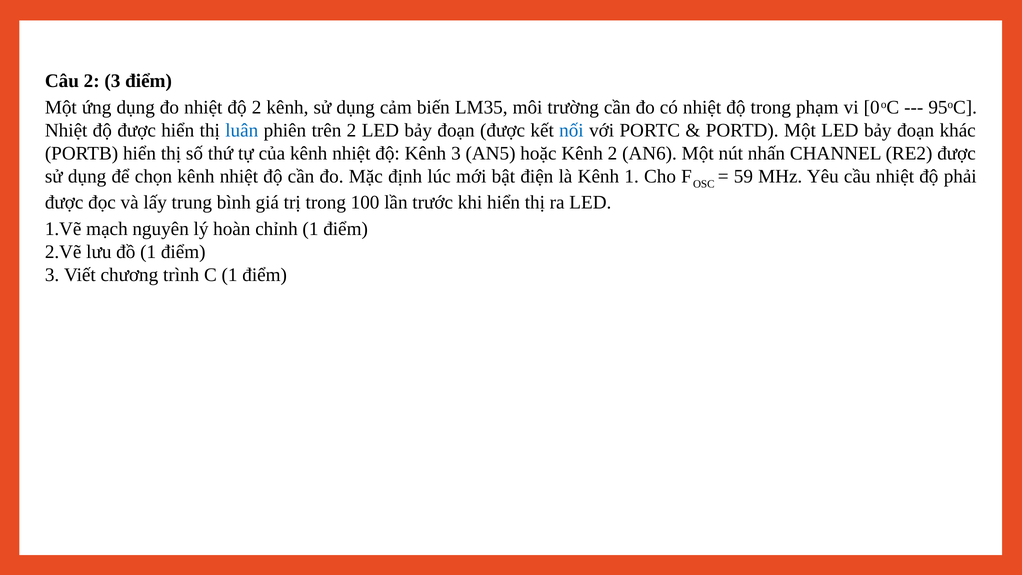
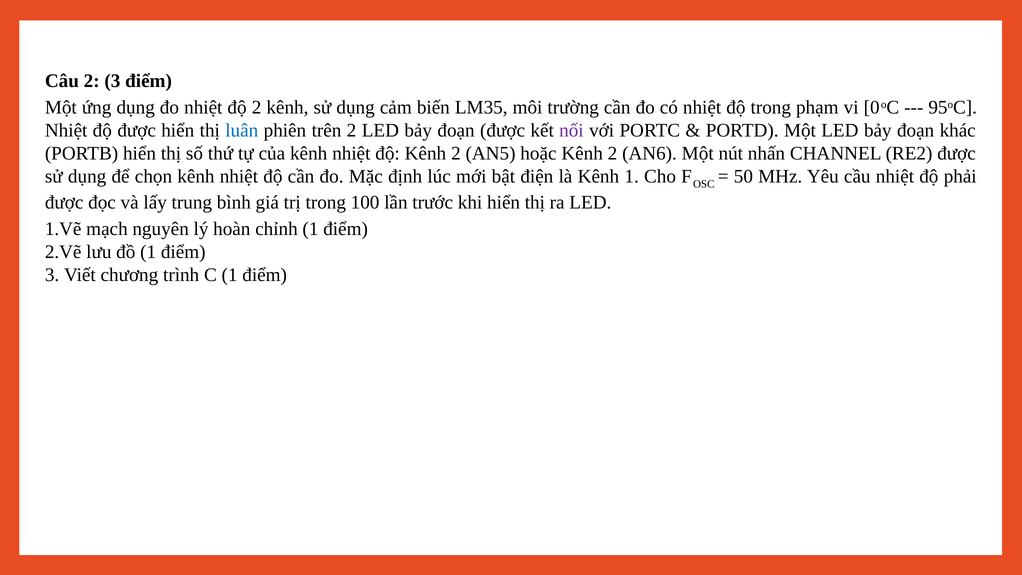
nối colour: blue -> purple
độ Kênh 3: 3 -> 2
59: 59 -> 50
